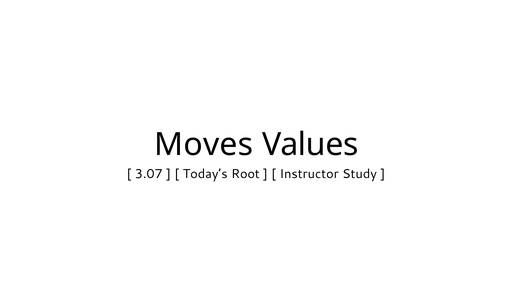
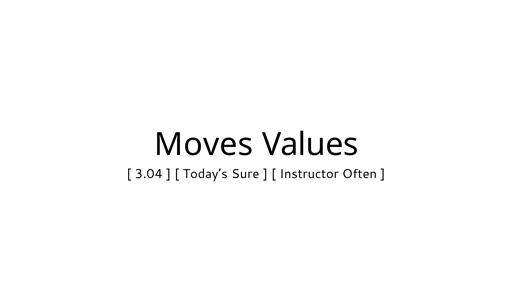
3.07: 3.07 -> 3.04
Root: Root -> Sure
Study: Study -> Often
